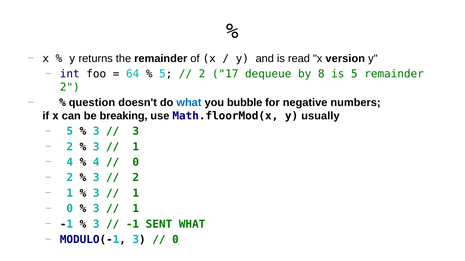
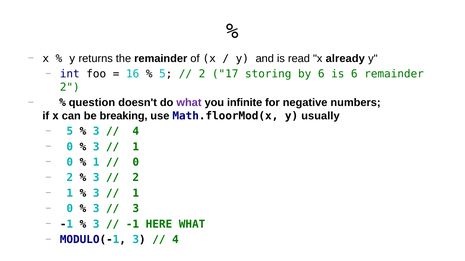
version: version -> already
64: 64 -> 16
dequeue: dequeue -> storing
by 8: 8 -> 6
is 5: 5 -> 6
what at (189, 103) colour: blue -> purple
bubble: bubble -> infinite
3 at (136, 132): 3 -> 4
2 at (70, 147): 2 -> 0
4 at (70, 163): 4 -> 0
4 at (96, 163): 4 -> 1
1 at (136, 209): 1 -> 3
SENT: SENT -> HERE
0 at (175, 240): 0 -> 4
